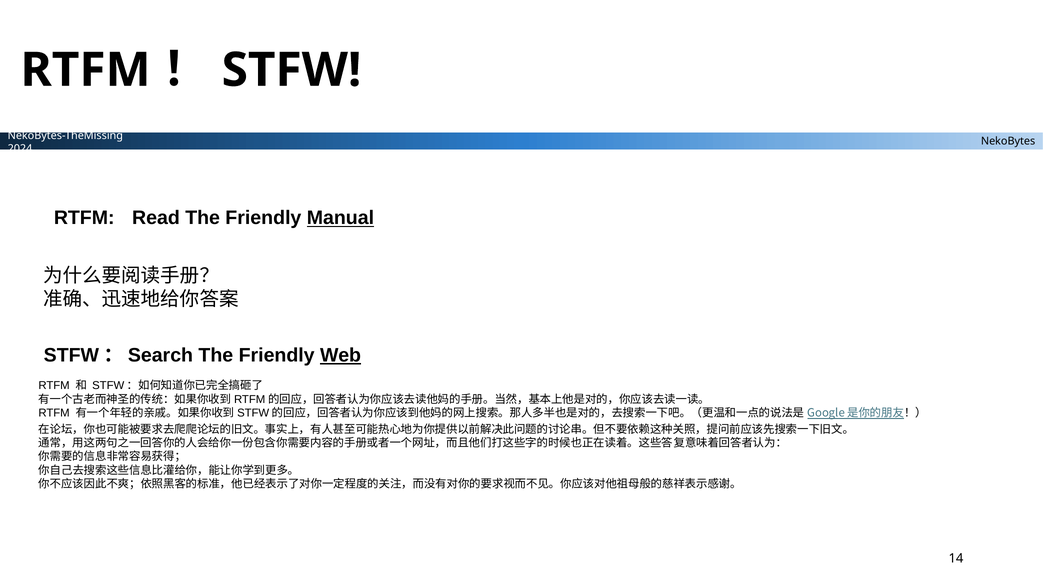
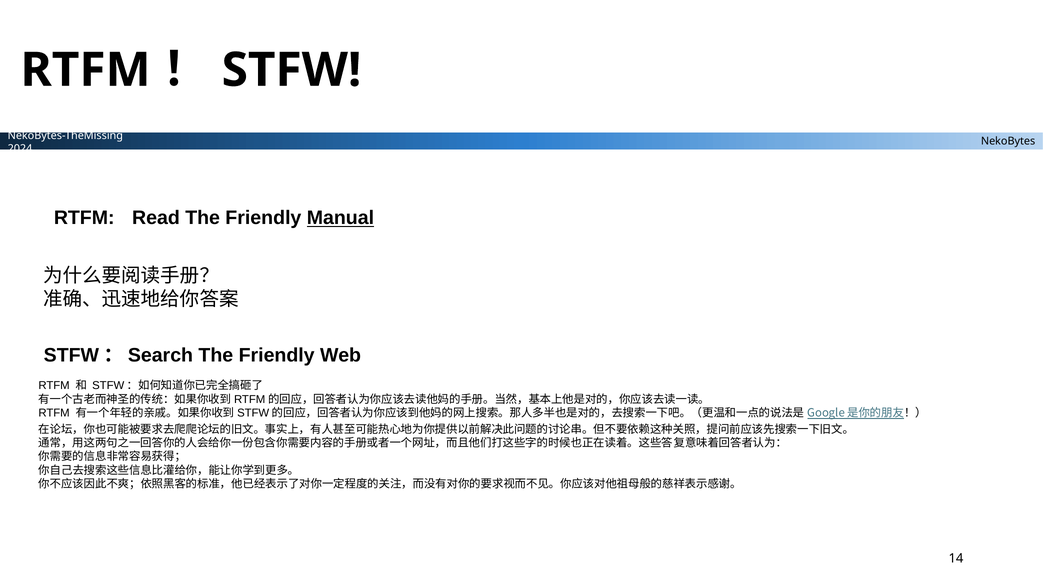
Web underline: present -> none
